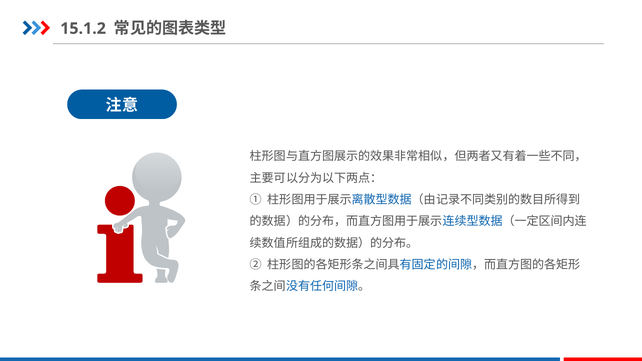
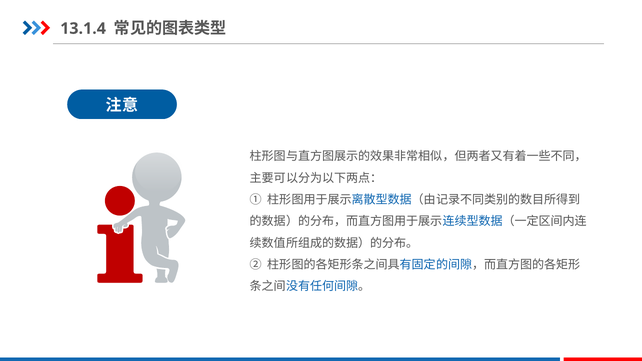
15.1.2: 15.1.2 -> 13.1.4
